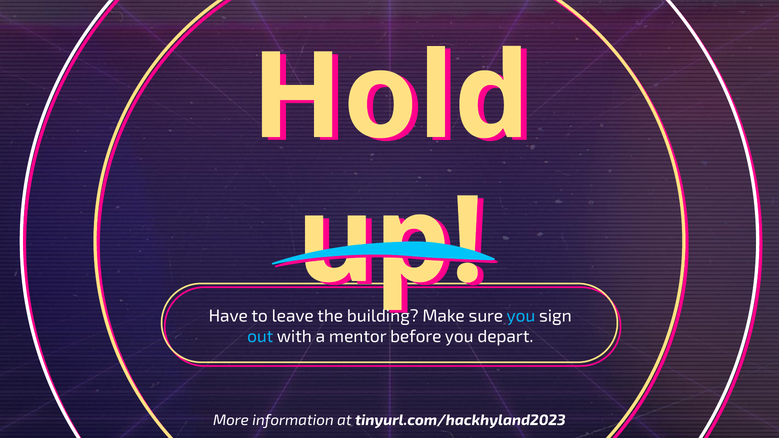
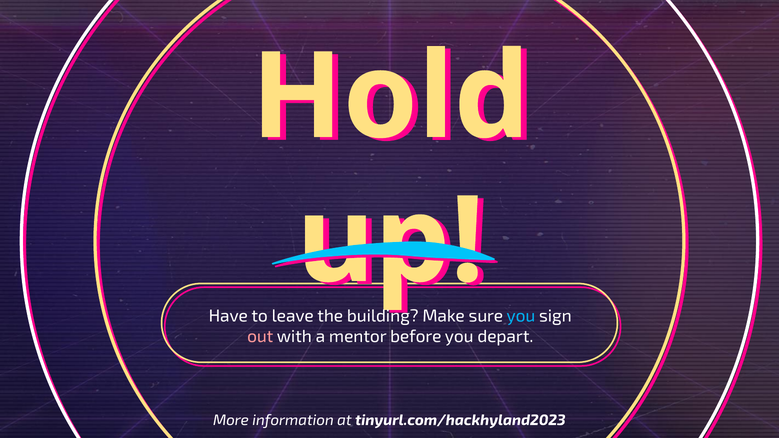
out colour: light blue -> pink
